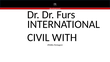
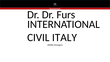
WITH: WITH -> ITALY
